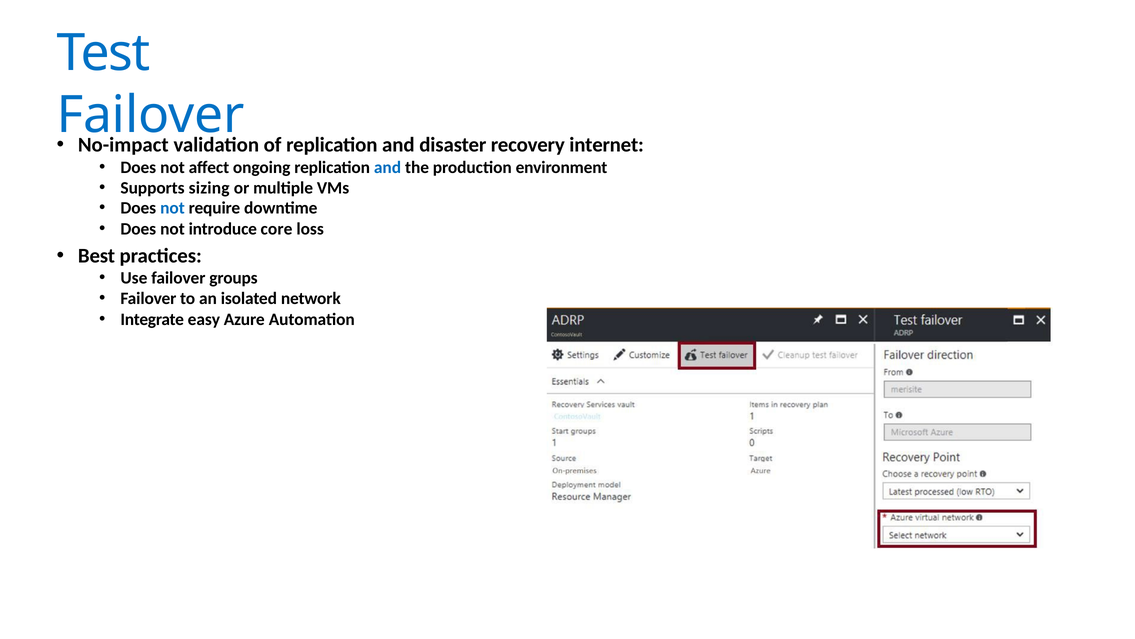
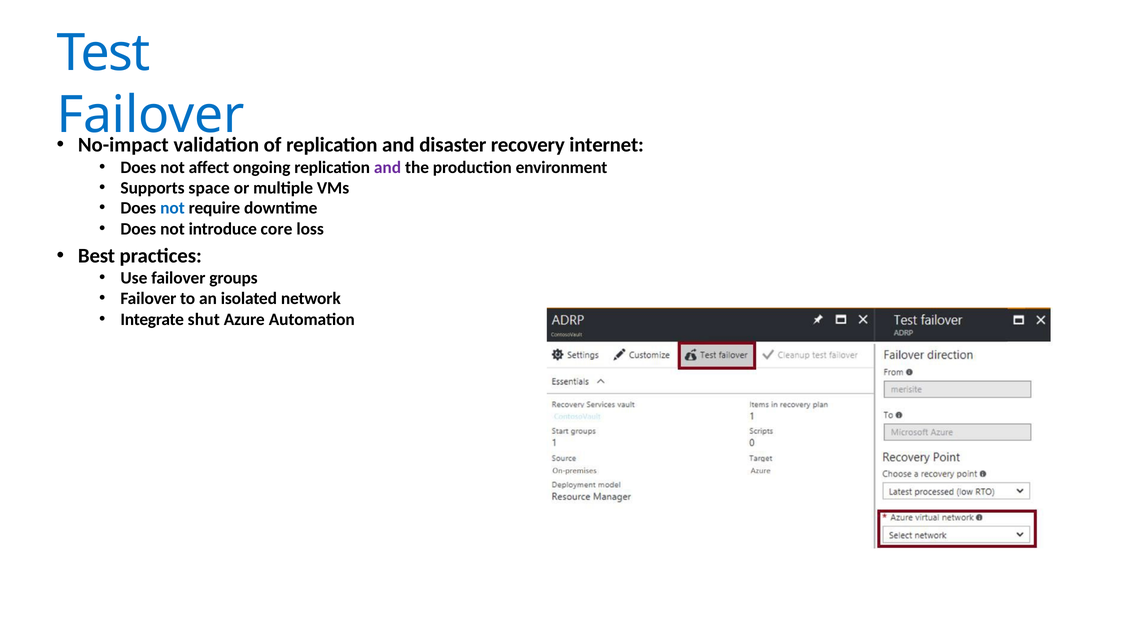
and at (388, 167) colour: blue -> purple
sizing: sizing -> space
easy: easy -> shut
